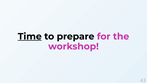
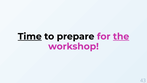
the underline: none -> present
